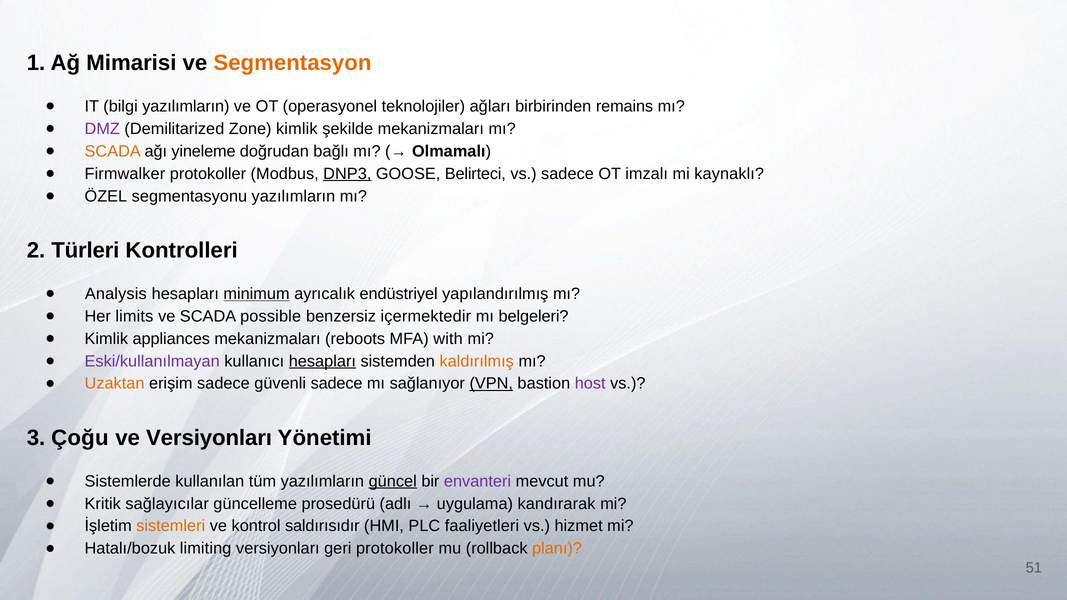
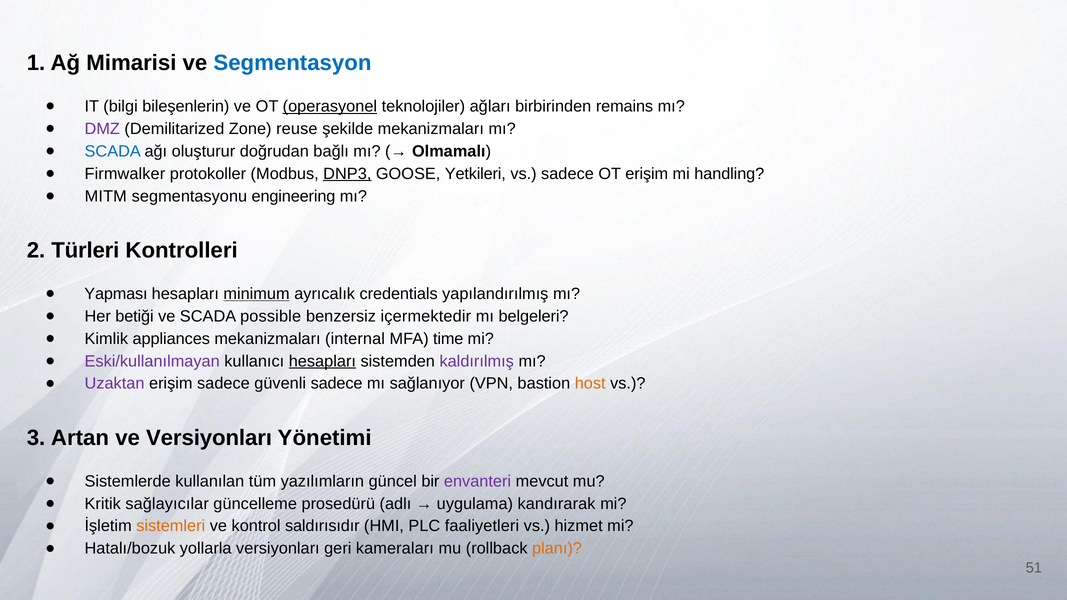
Segmentasyon colour: orange -> blue
bilgi yazılımların: yazılımların -> bileşenlerin
operasyonel underline: none -> present
Zone kimlik: kimlik -> reuse
SCADA at (113, 151) colour: orange -> blue
yineleme: yineleme -> oluşturur
Belirteci: Belirteci -> Yetkileri
OT imzalı: imzalı -> erişim
kaynaklı: kaynaklı -> handling
ÖZEL: ÖZEL -> MITM
segmentasyonu yazılımların: yazılımların -> engineering
Analysis: Analysis -> Yapması
endüstriyel: endüstriyel -> credentials
limits: limits -> betiği
reboots: reboots -> internal
with: with -> time
kaldırılmış colour: orange -> purple
Uzaktan colour: orange -> purple
VPN underline: present -> none
host colour: purple -> orange
Çoğu: Çoğu -> Artan
güncel underline: present -> none
limiting: limiting -> yollarla
geri protokoller: protokoller -> kameraları
